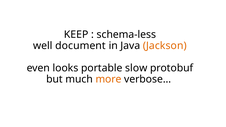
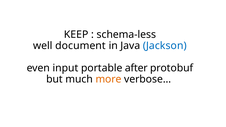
Jackson colour: orange -> blue
looks: looks -> input
slow: slow -> after
